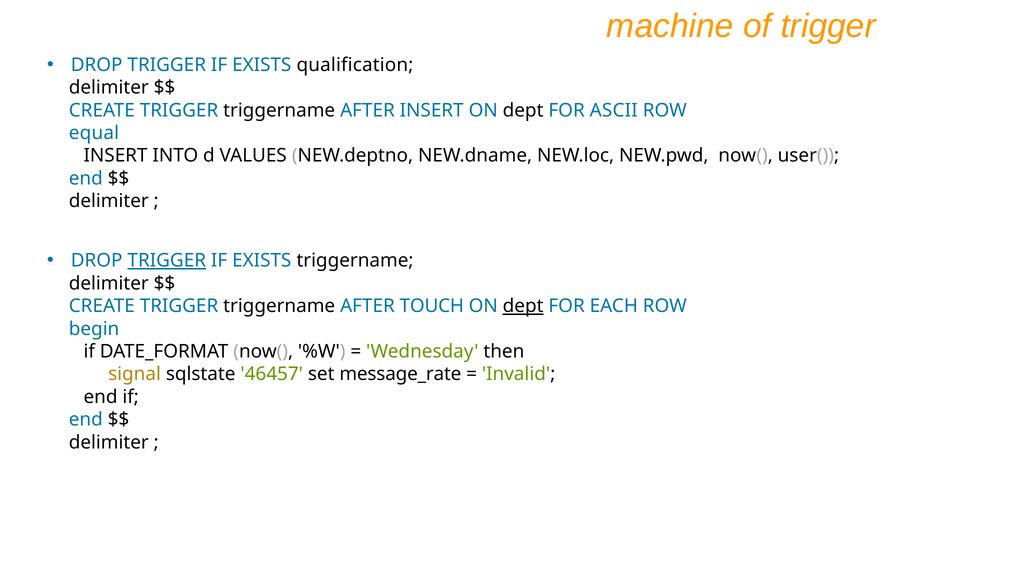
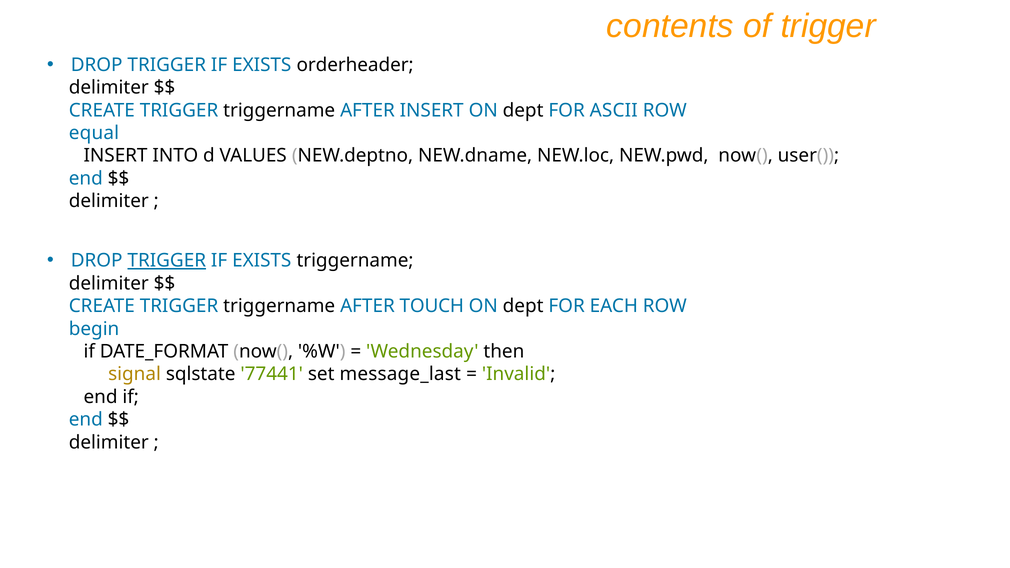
machine: machine -> contents
qualification: qualification -> orderheader
dept at (523, 306) underline: present -> none
46457: 46457 -> 77441
message_rate: message_rate -> message_last
